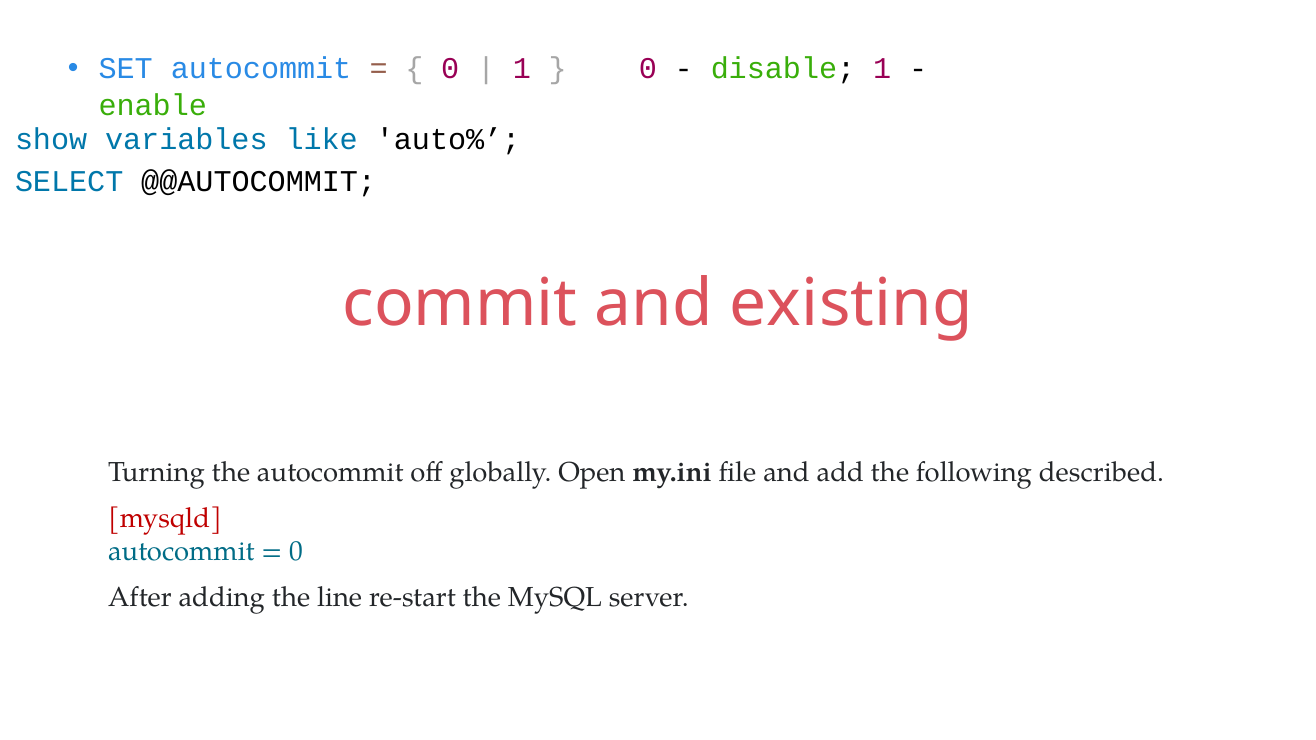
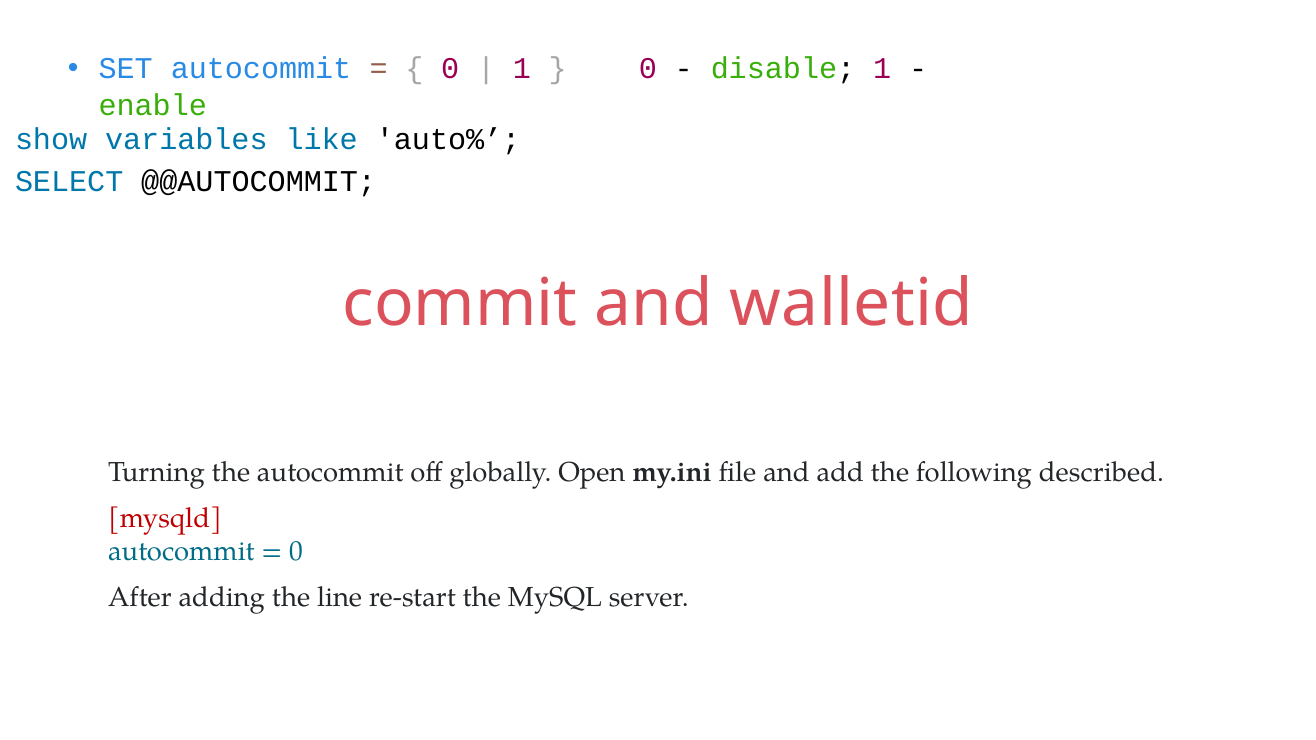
existing: existing -> walletid
